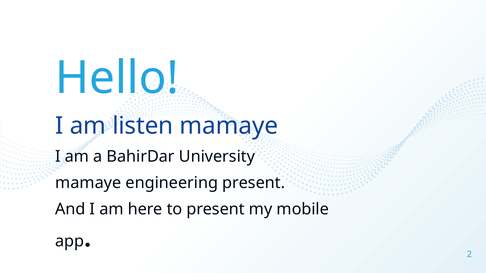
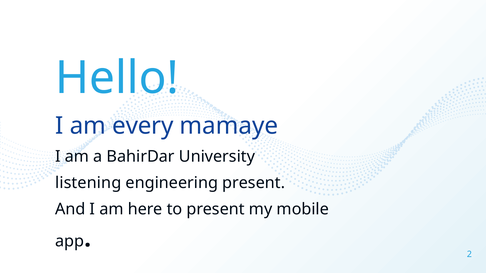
listen: listen -> every
mamaye at (88, 183): mamaye -> listening
